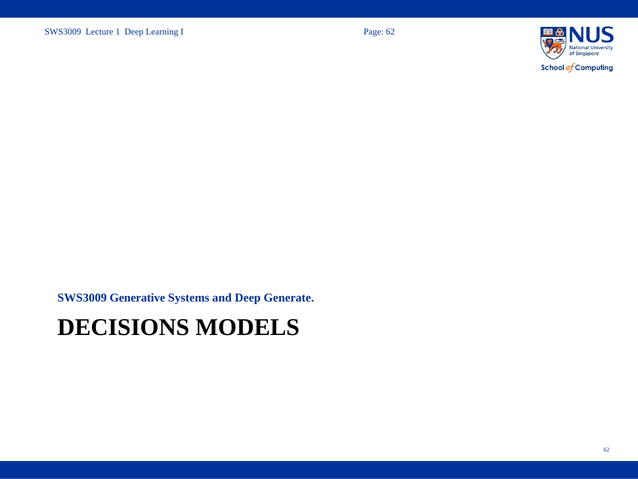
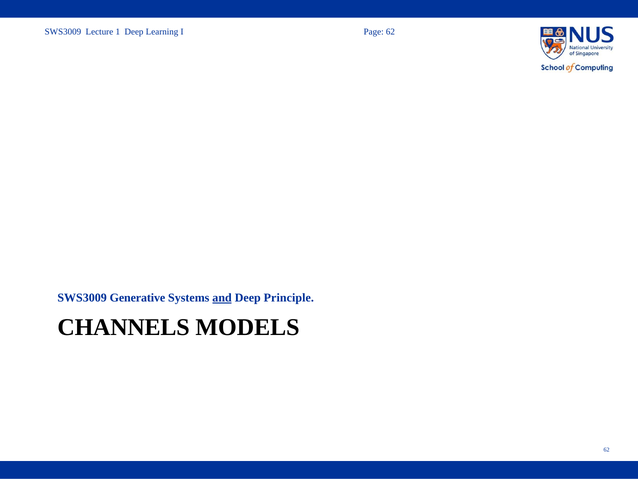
and underline: none -> present
Generate: Generate -> Principle
DECISIONS: DECISIONS -> CHANNELS
